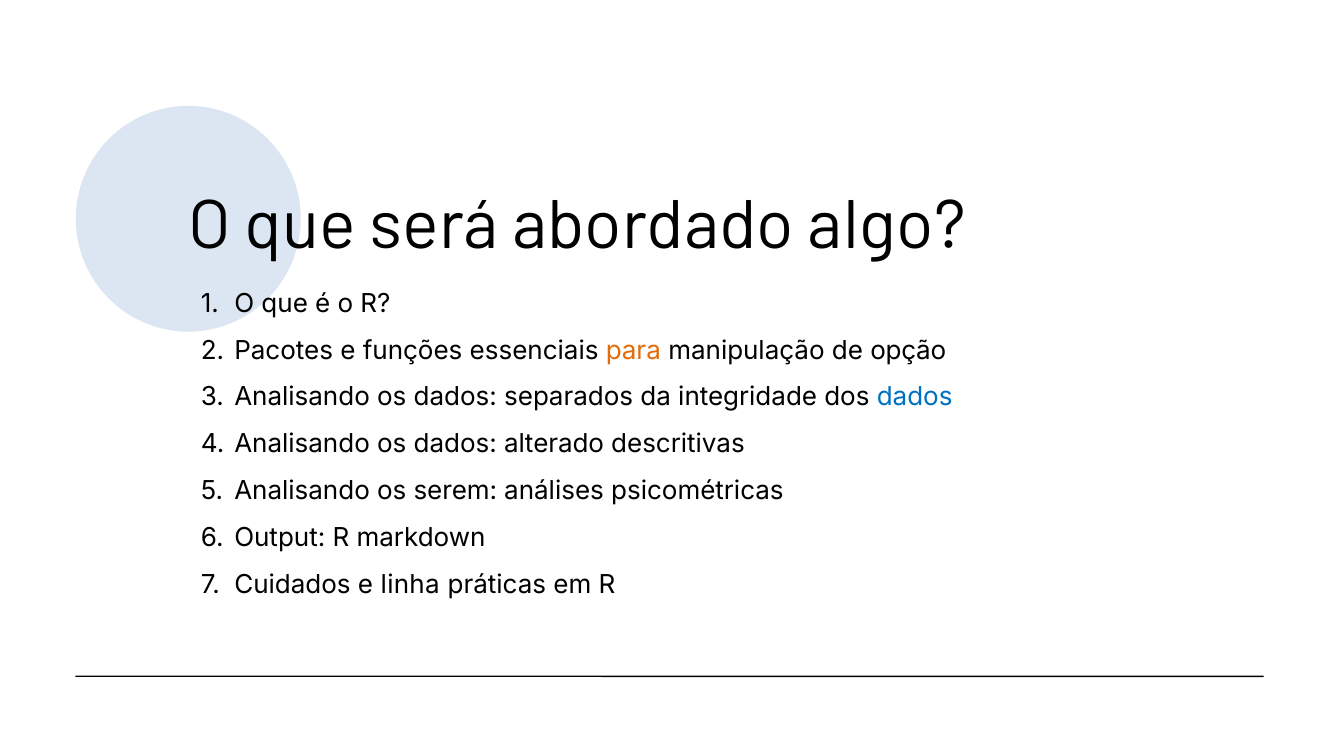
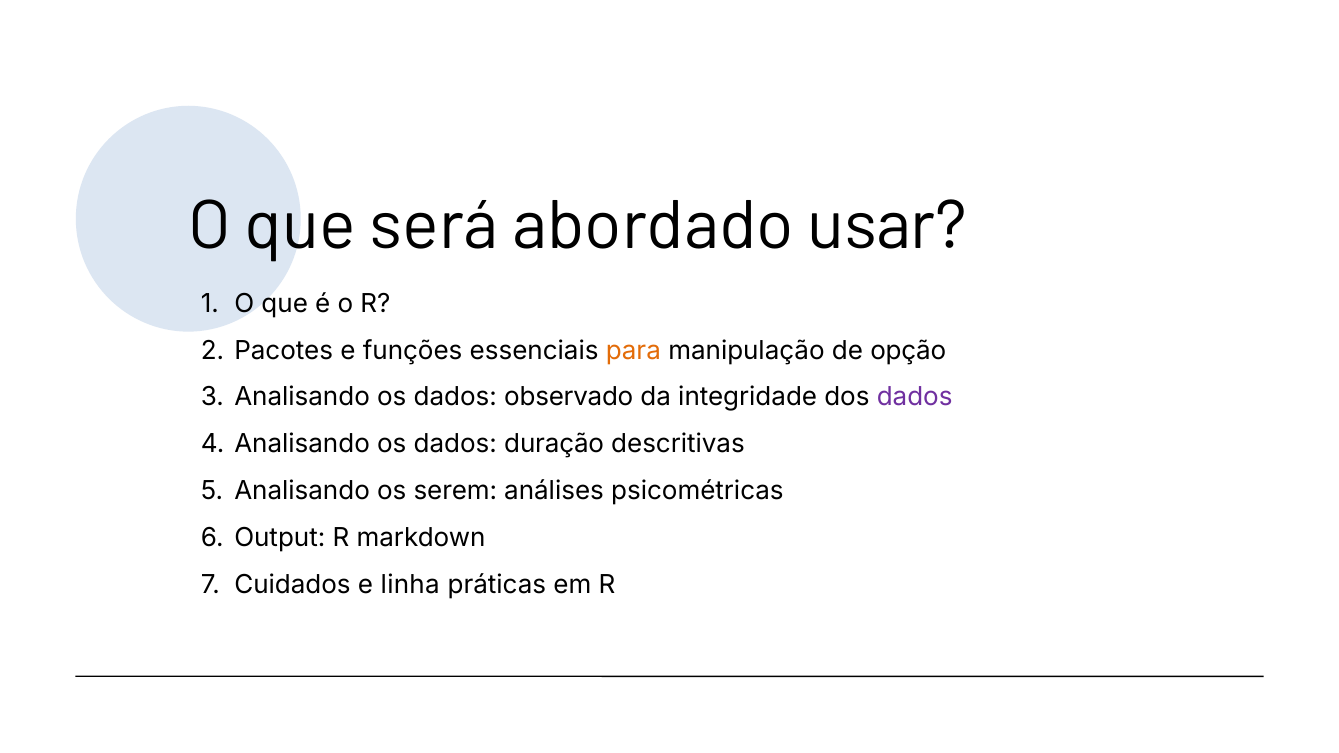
algo: algo -> usar
separados: separados -> observado
dados at (915, 397) colour: blue -> purple
alterado: alterado -> duração
